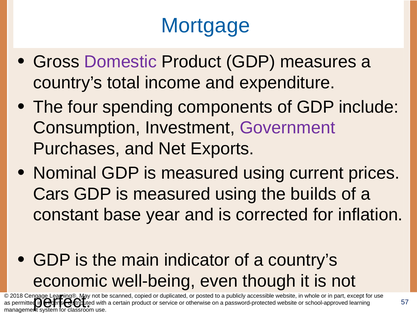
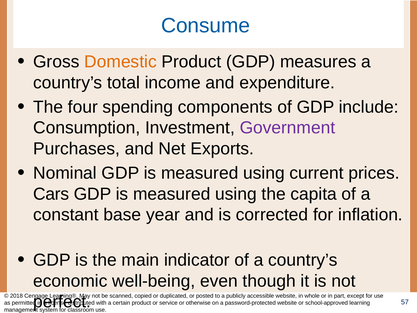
Mortgage: Mortgage -> Consume
Domestic colour: purple -> orange
builds: builds -> capita
